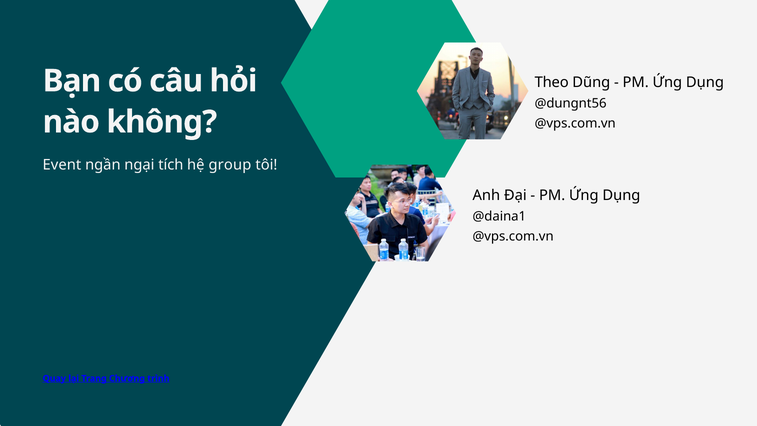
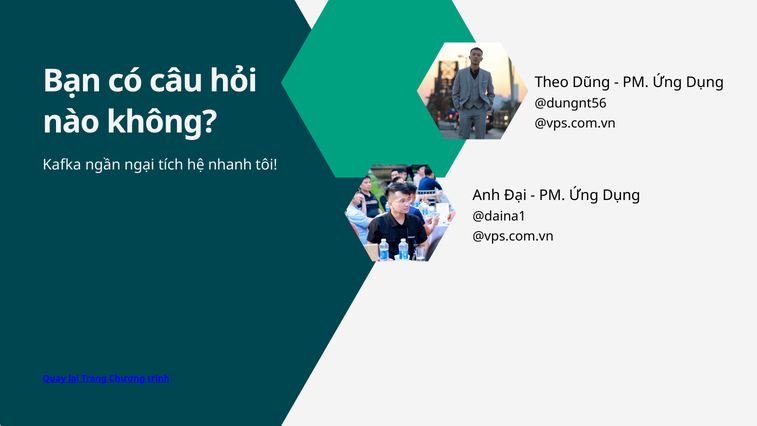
Event: Event -> Kafka
group: group -> nhanh
